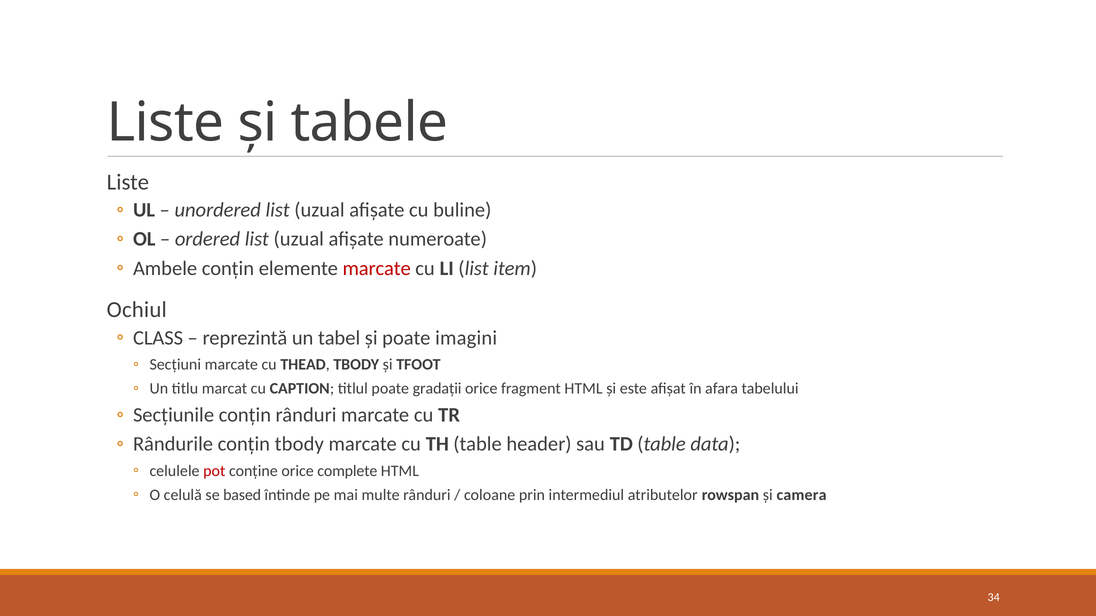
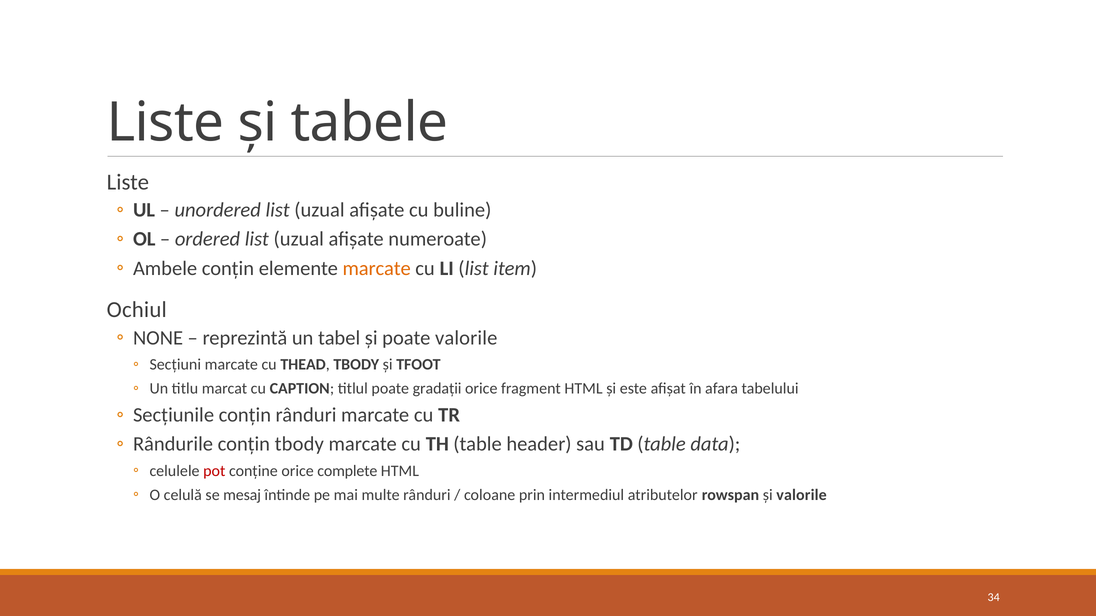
marcate at (377, 268) colour: red -> orange
CLASS: CLASS -> NONE
poate imagini: imagini -> valorile
based: based -> mesaj
și camera: camera -> valorile
